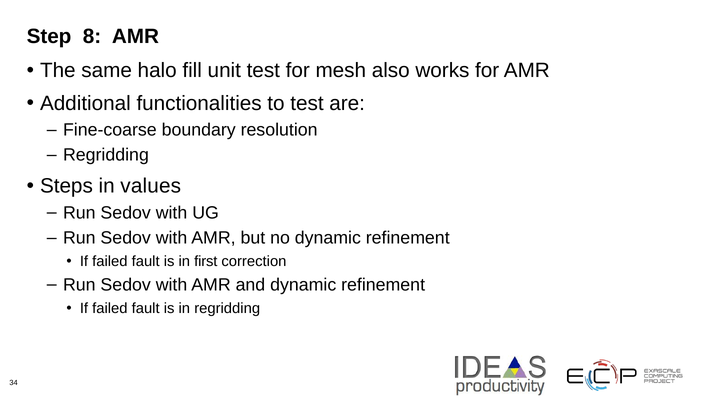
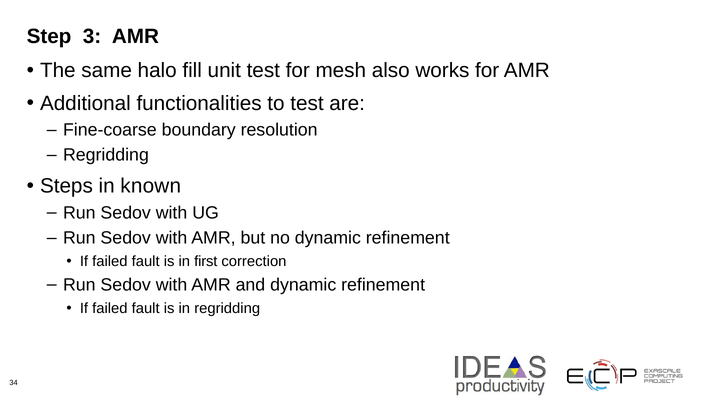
8: 8 -> 3
values: values -> known
